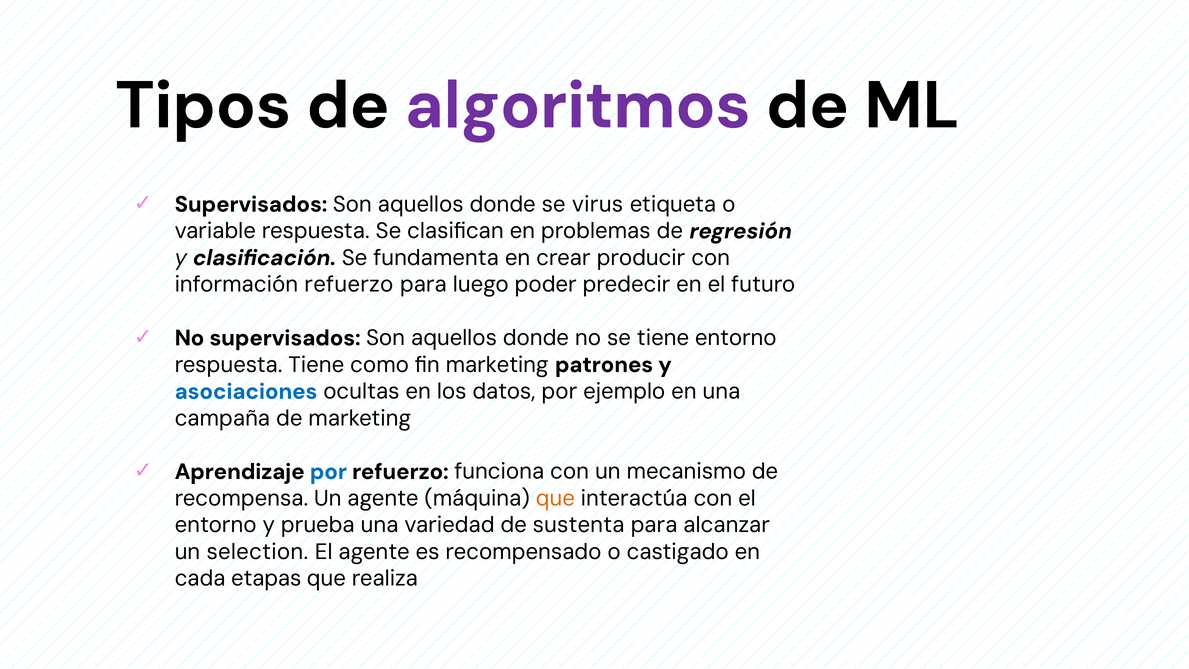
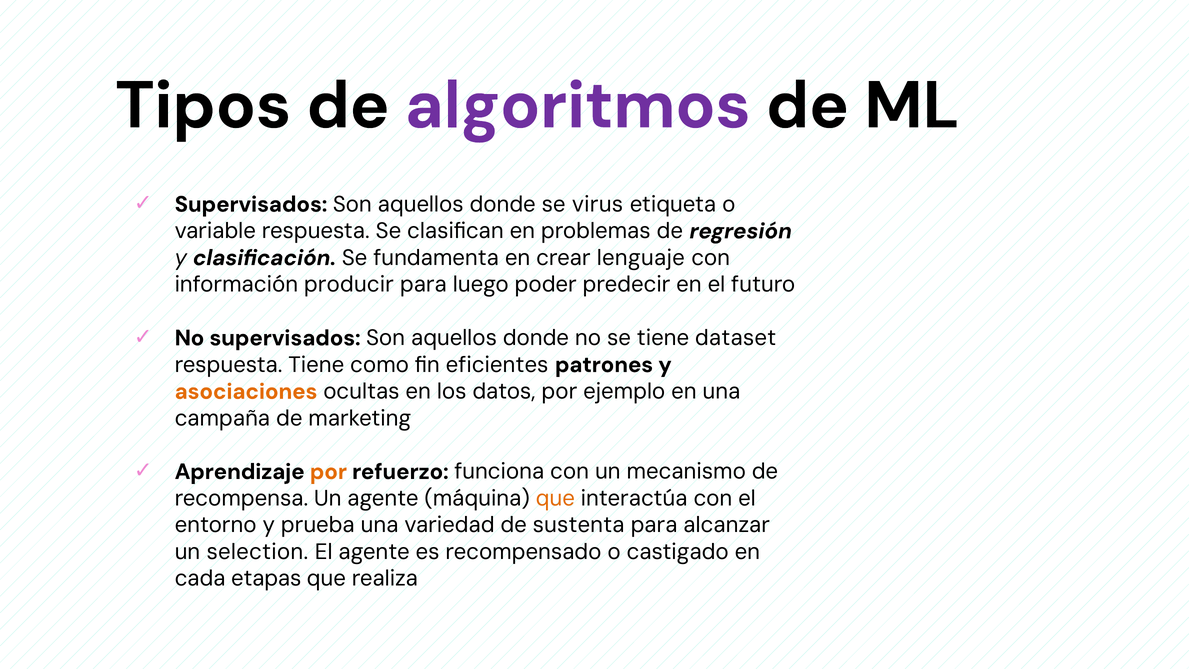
producir: producir -> lenguaje
información refuerzo: refuerzo -> producir
tiene entorno: entorno -> dataset
fin marketing: marketing -> eficientes
asociaciones colour: blue -> orange
por at (328, 472) colour: blue -> orange
